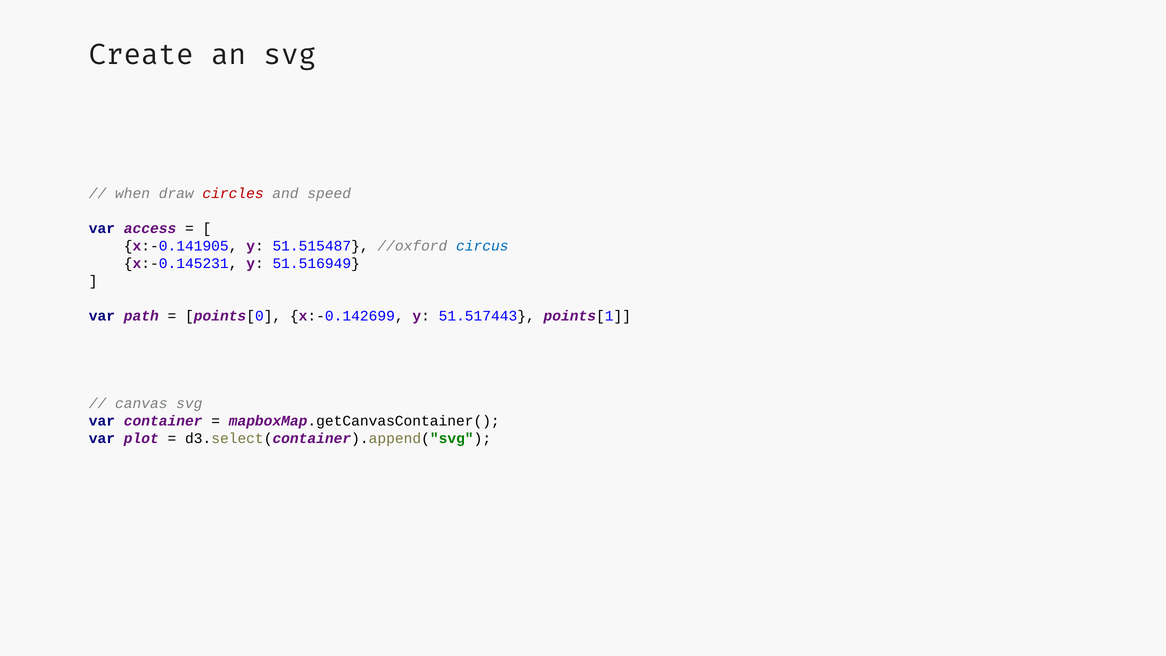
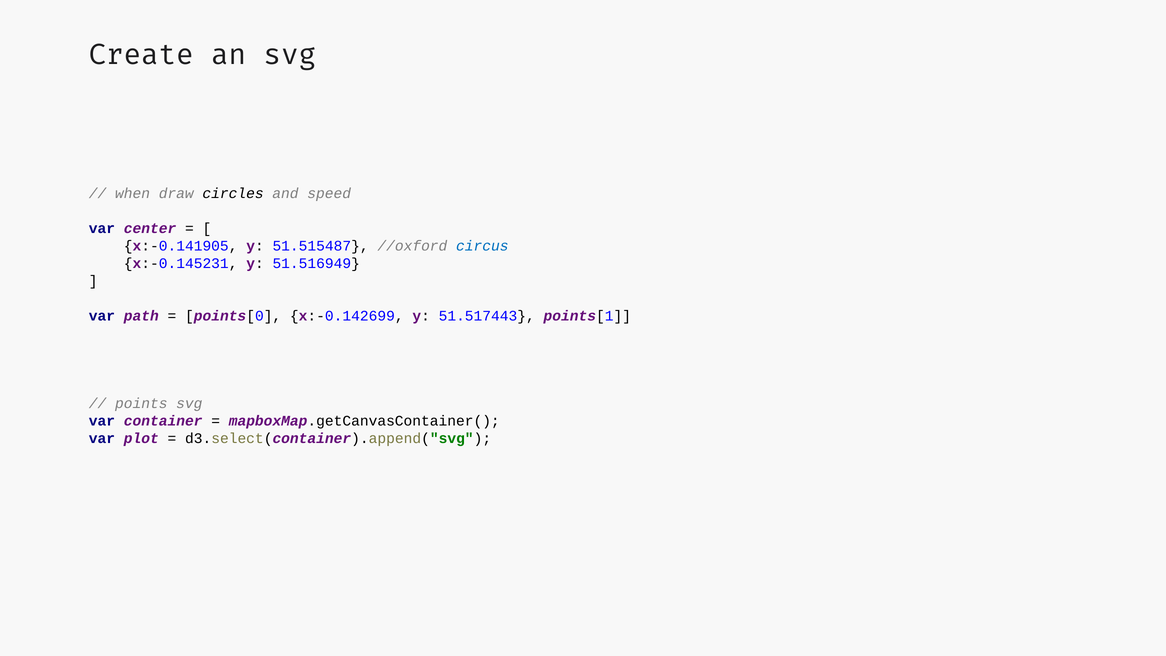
circles colour: red -> black
access: access -> center
canvas: canvas -> points
